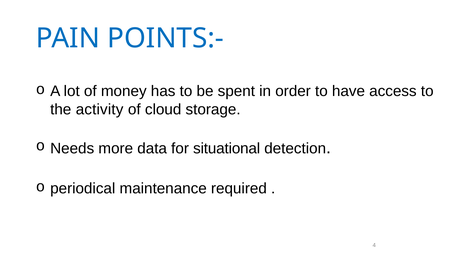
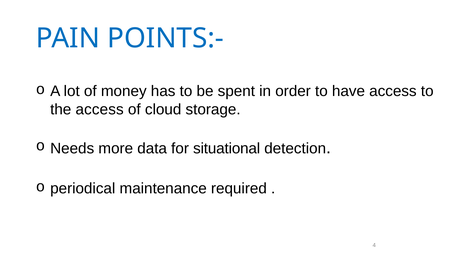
the activity: activity -> access
